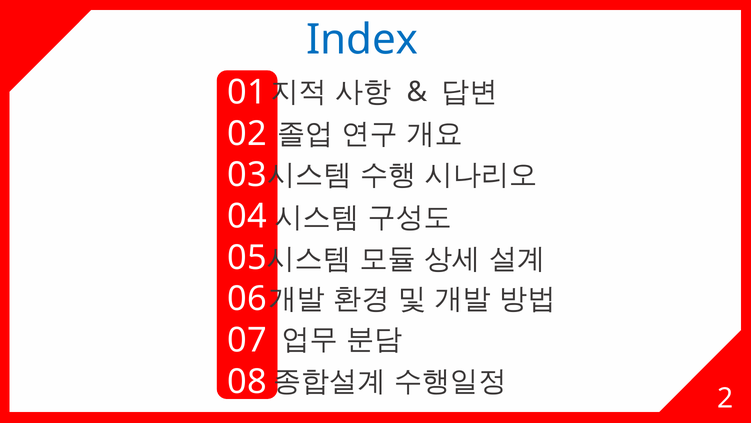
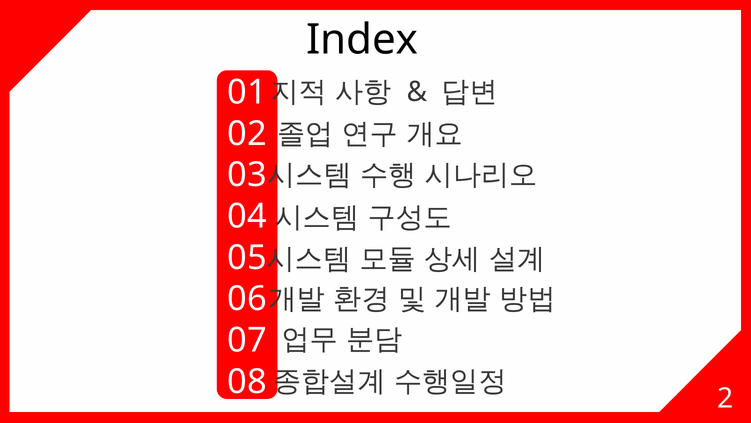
Index colour: blue -> black
